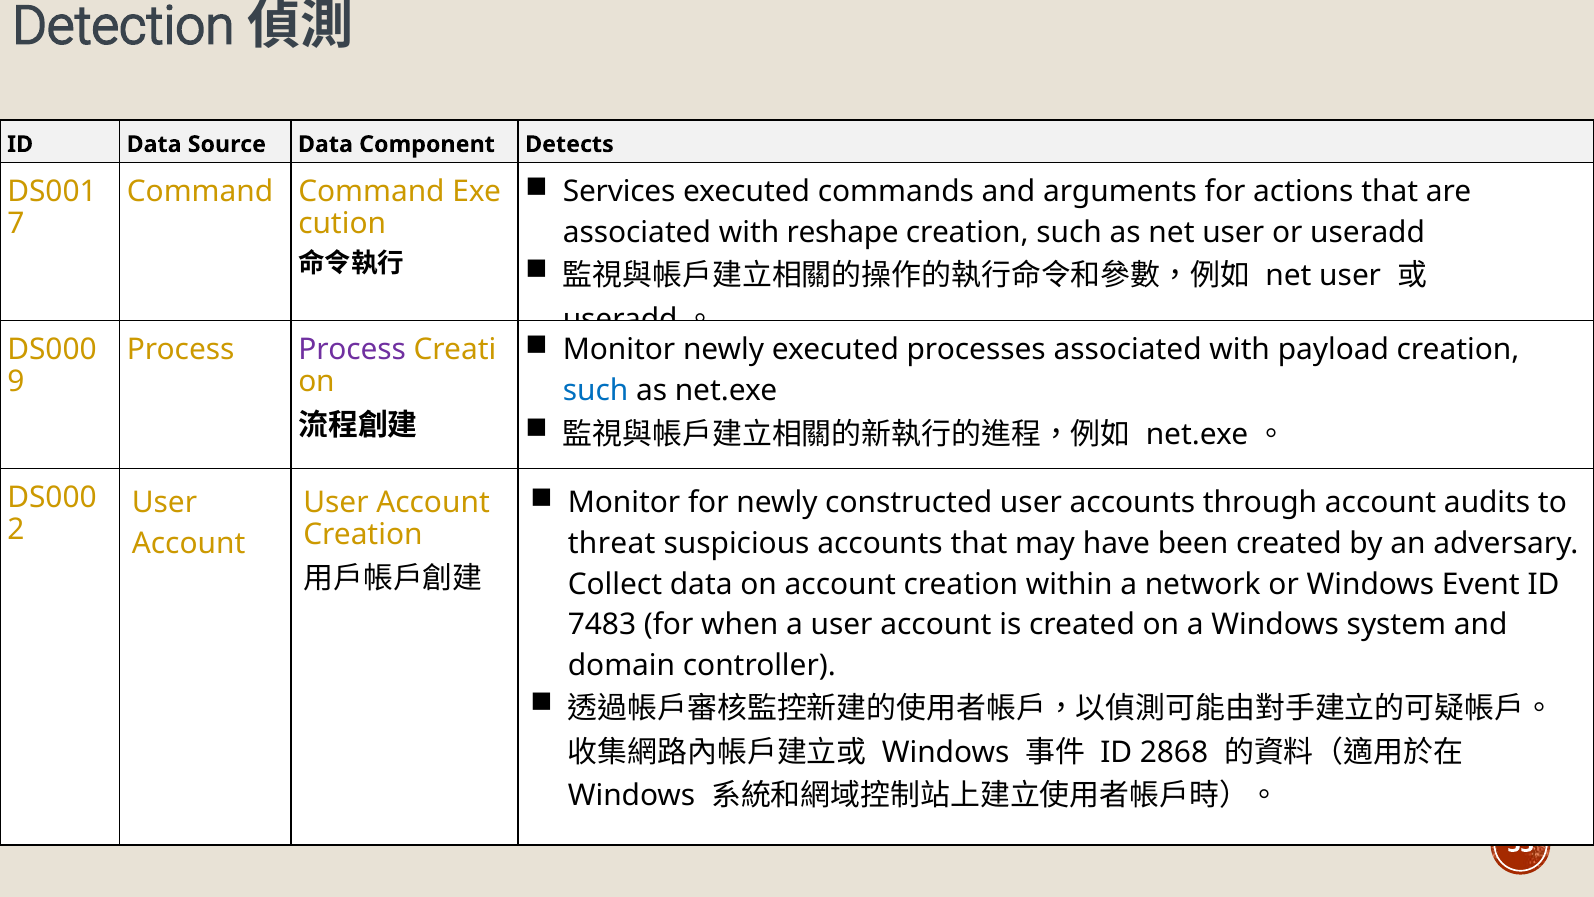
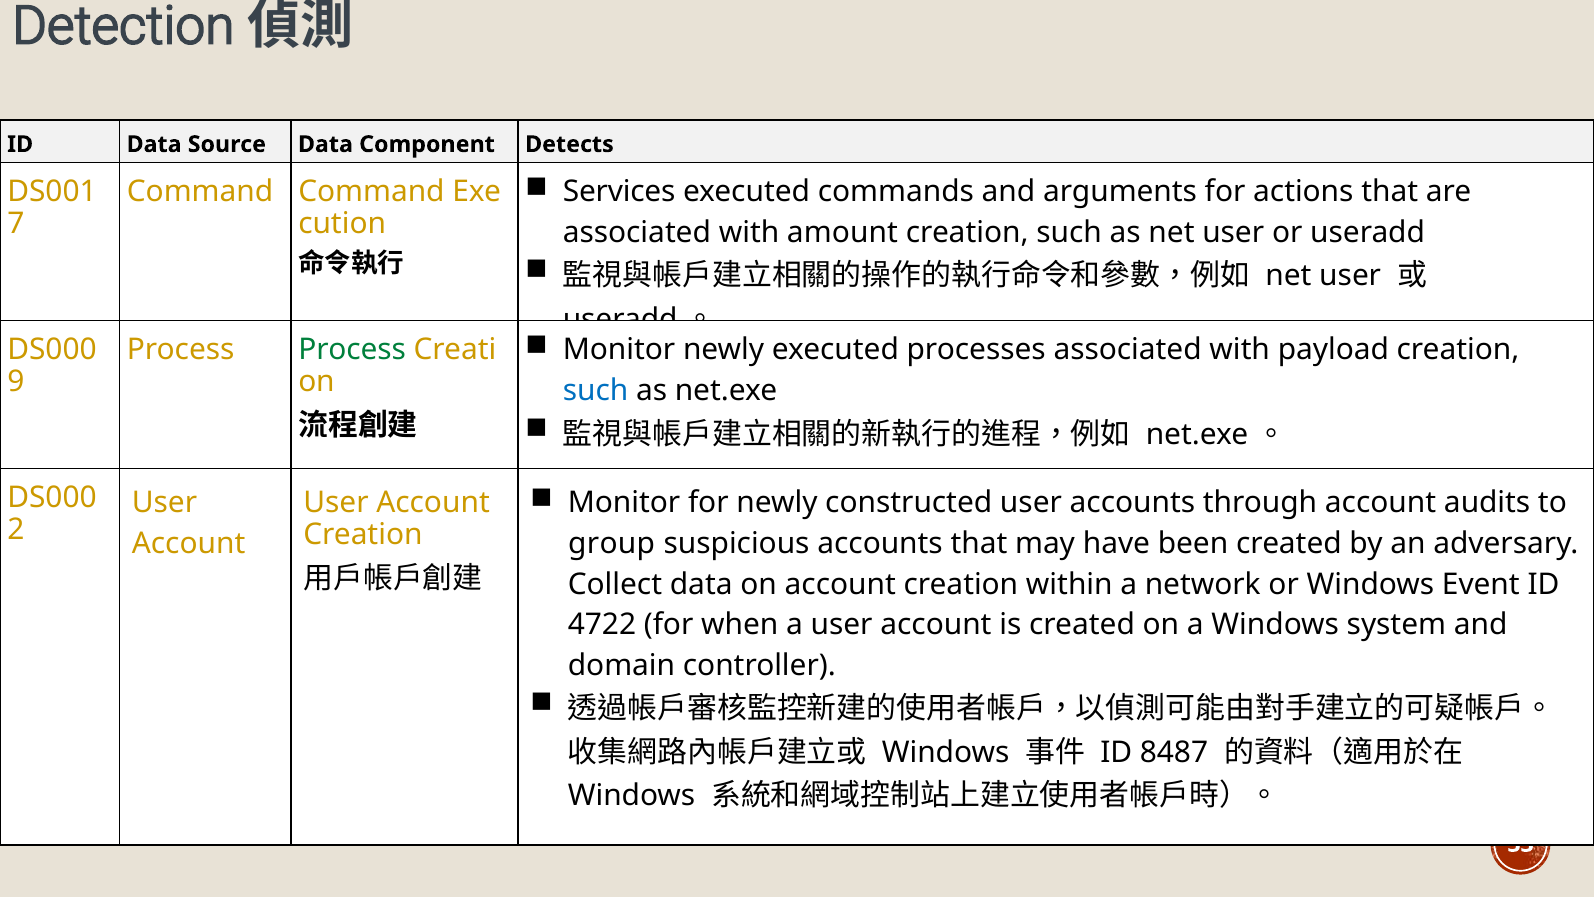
reshape: reshape -> amount
Process at (352, 350) colour: purple -> green
threat: threat -> group
7483: 7483 -> 4722
2868: 2868 -> 8487
